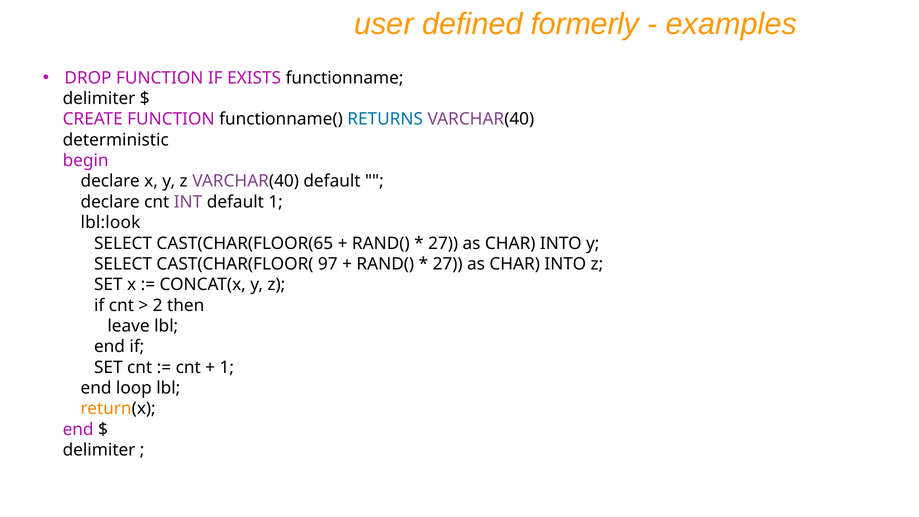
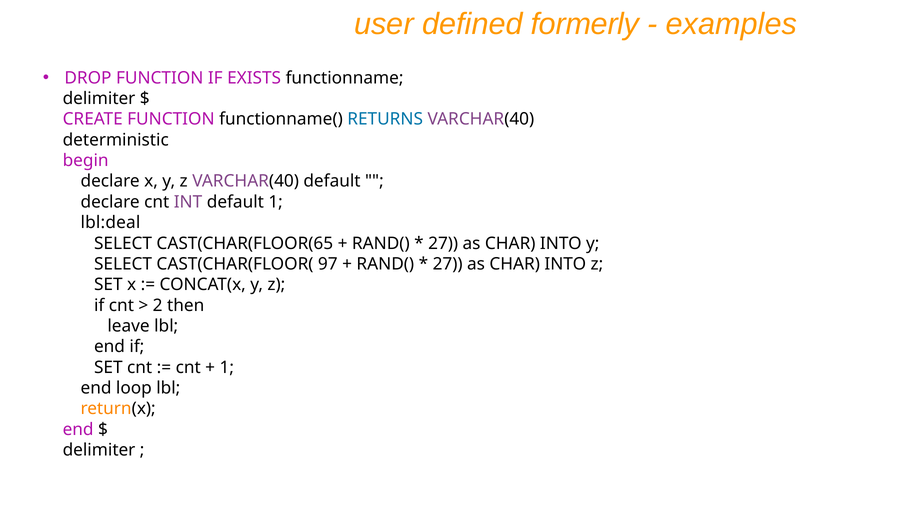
lbl:look: lbl:look -> lbl:deal
